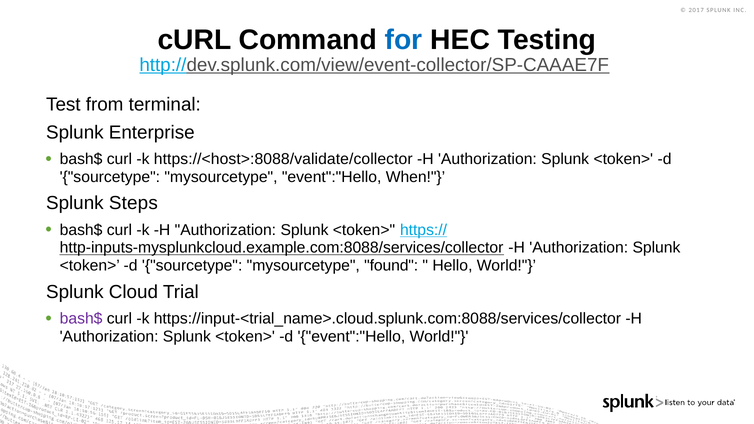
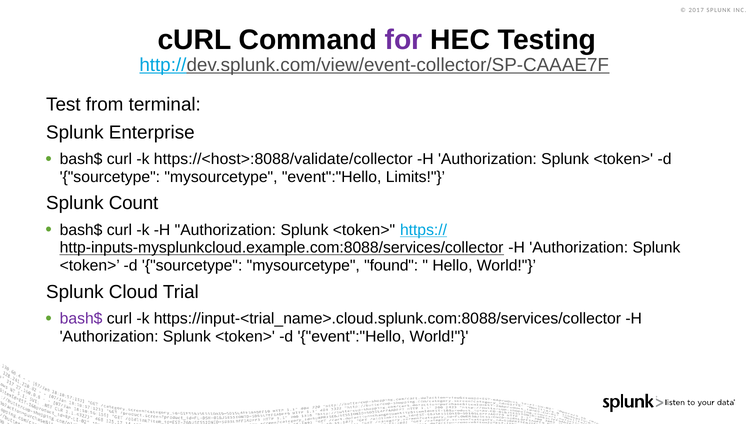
for colour: blue -> purple
When: When -> Limits
Steps: Steps -> Count
